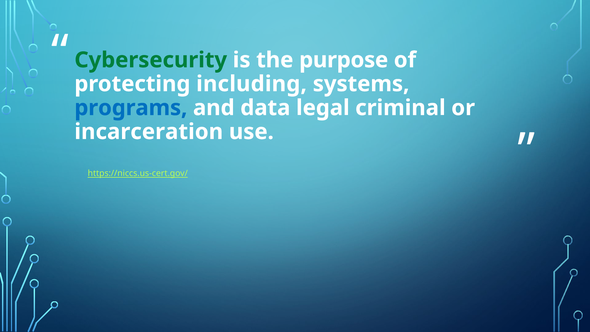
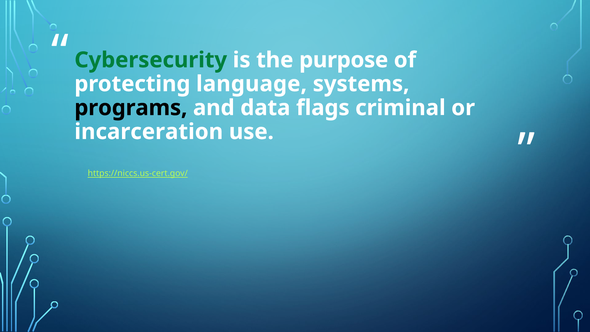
including: including -> language
programs colour: blue -> black
legal: legal -> flags
